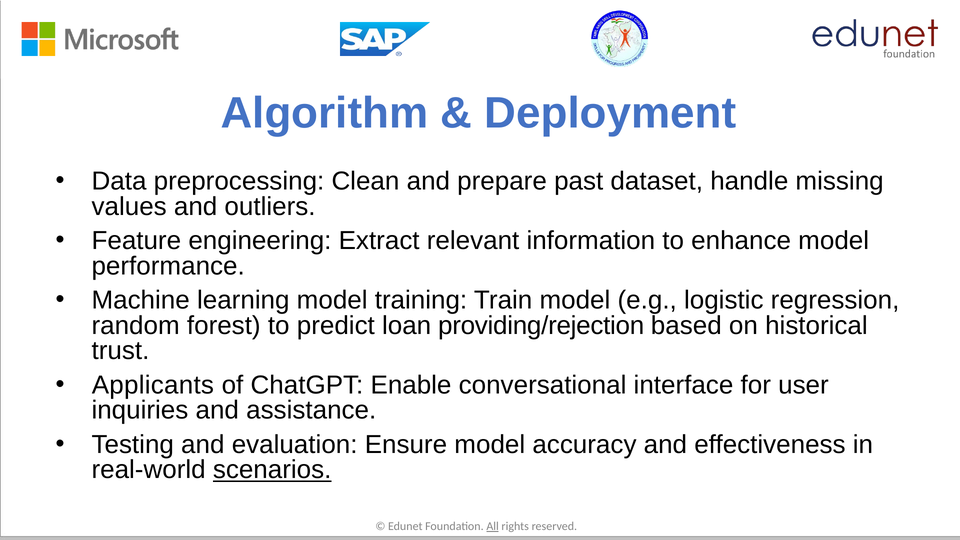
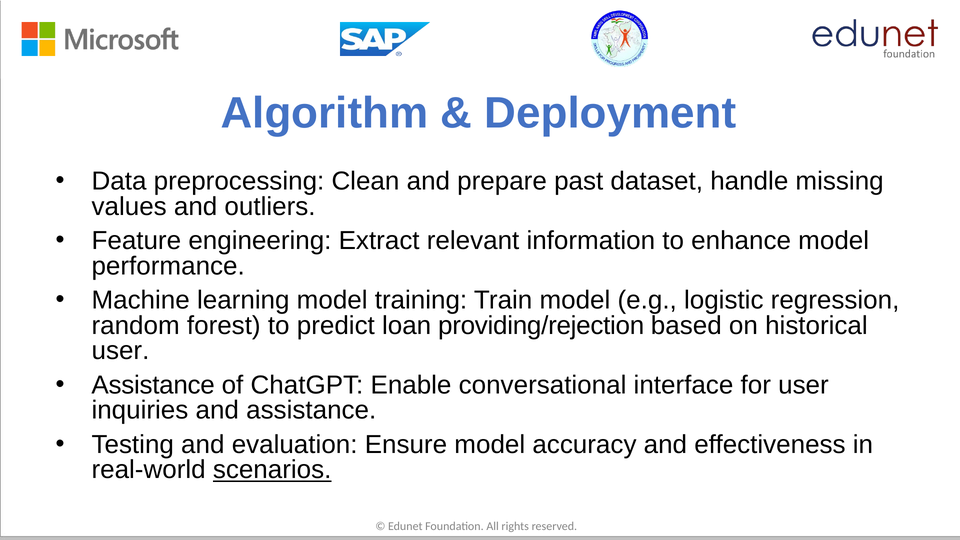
trust at (120, 351): trust -> user
Applicants at (153, 385): Applicants -> Assistance
All underline: present -> none
